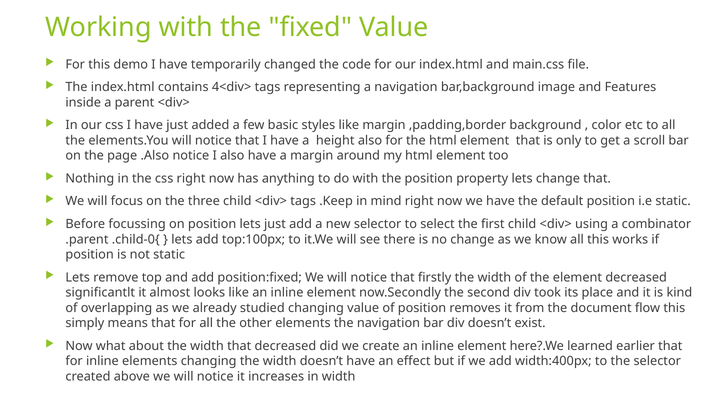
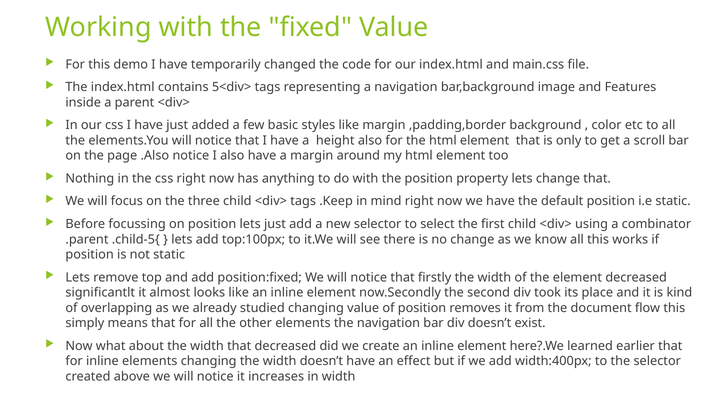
4<div>: 4<div> -> 5<div>
.child-0{: .child-0{ -> .child-5{
